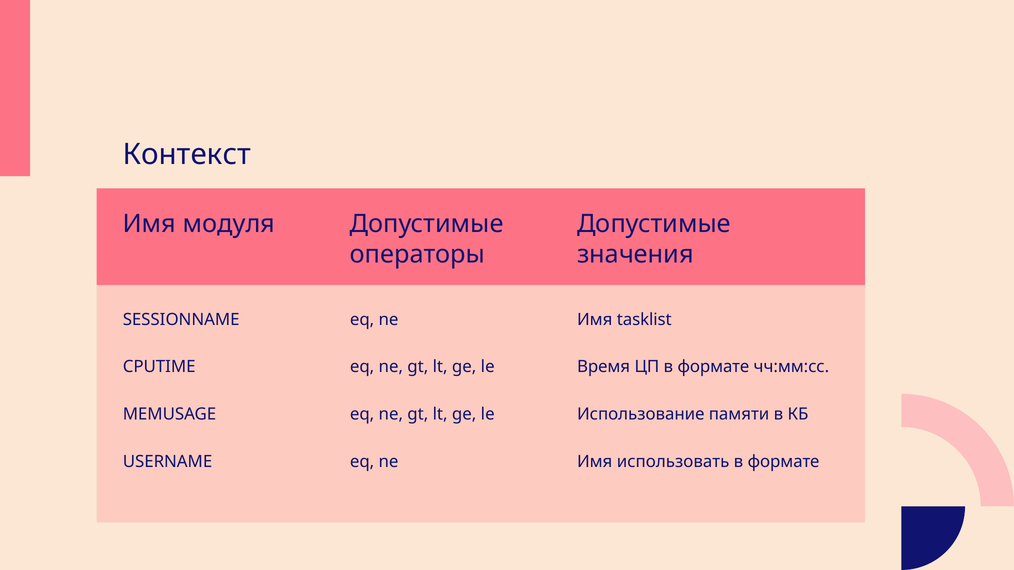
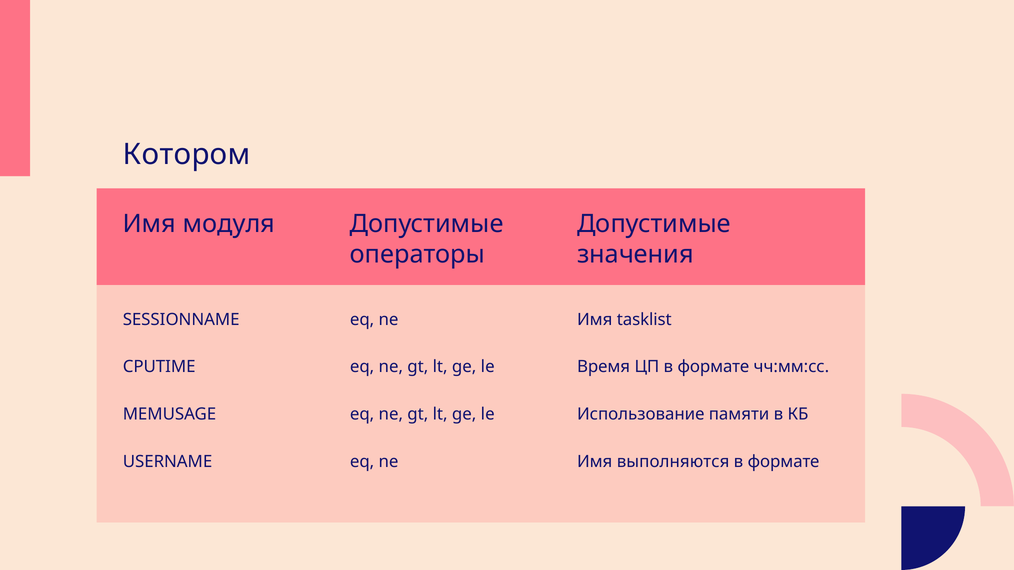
Контекст: Контекст -> Котором
использовать: использовать -> выполняются
